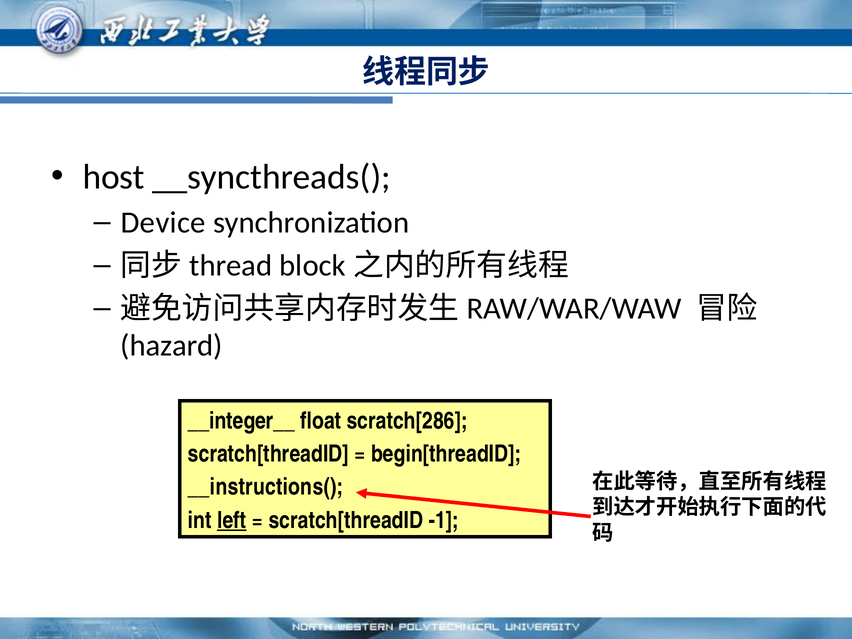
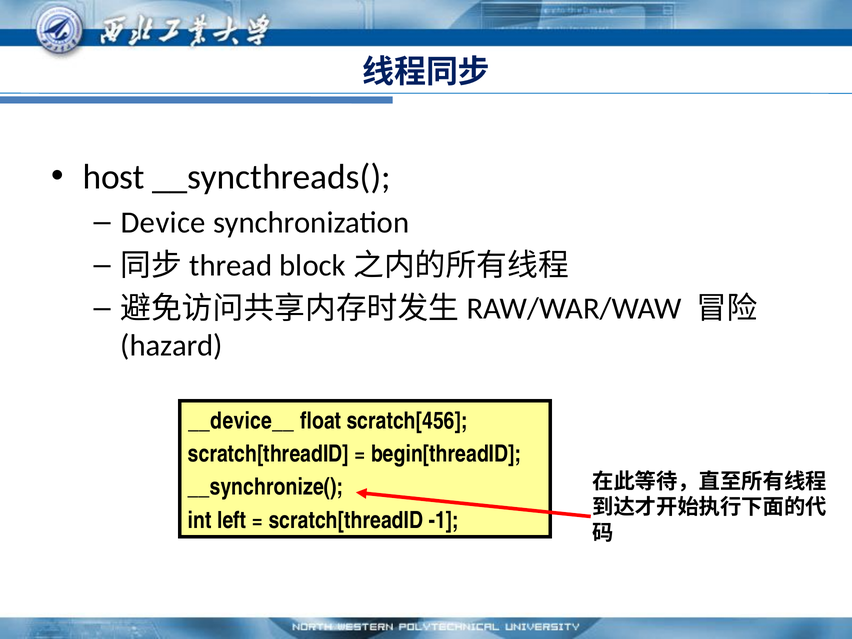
__integer__: __integer__ -> __device__
scratch[286: scratch[286 -> scratch[456
__instructions(: __instructions( -> __synchronize(
left underline: present -> none
